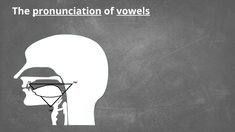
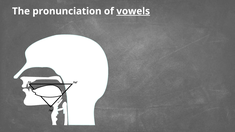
pronunciation underline: present -> none
